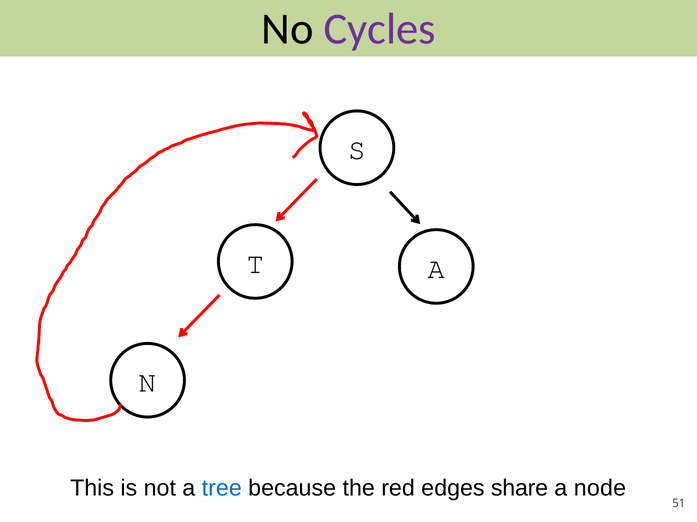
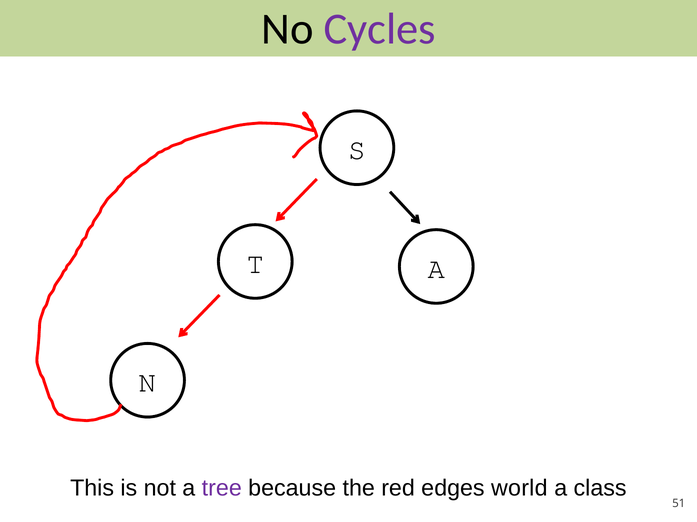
tree colour: blue -> purple
share: share -> world
node: node -> class
